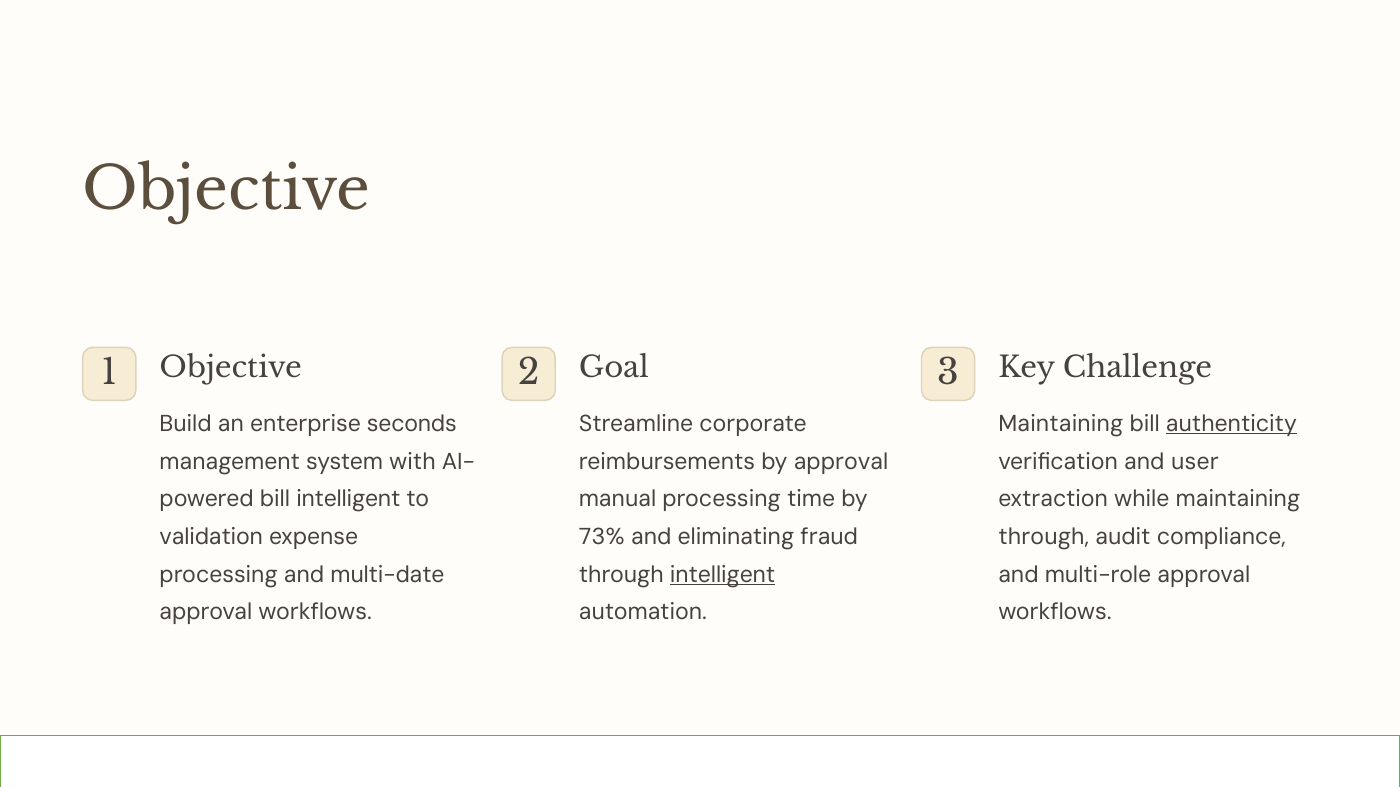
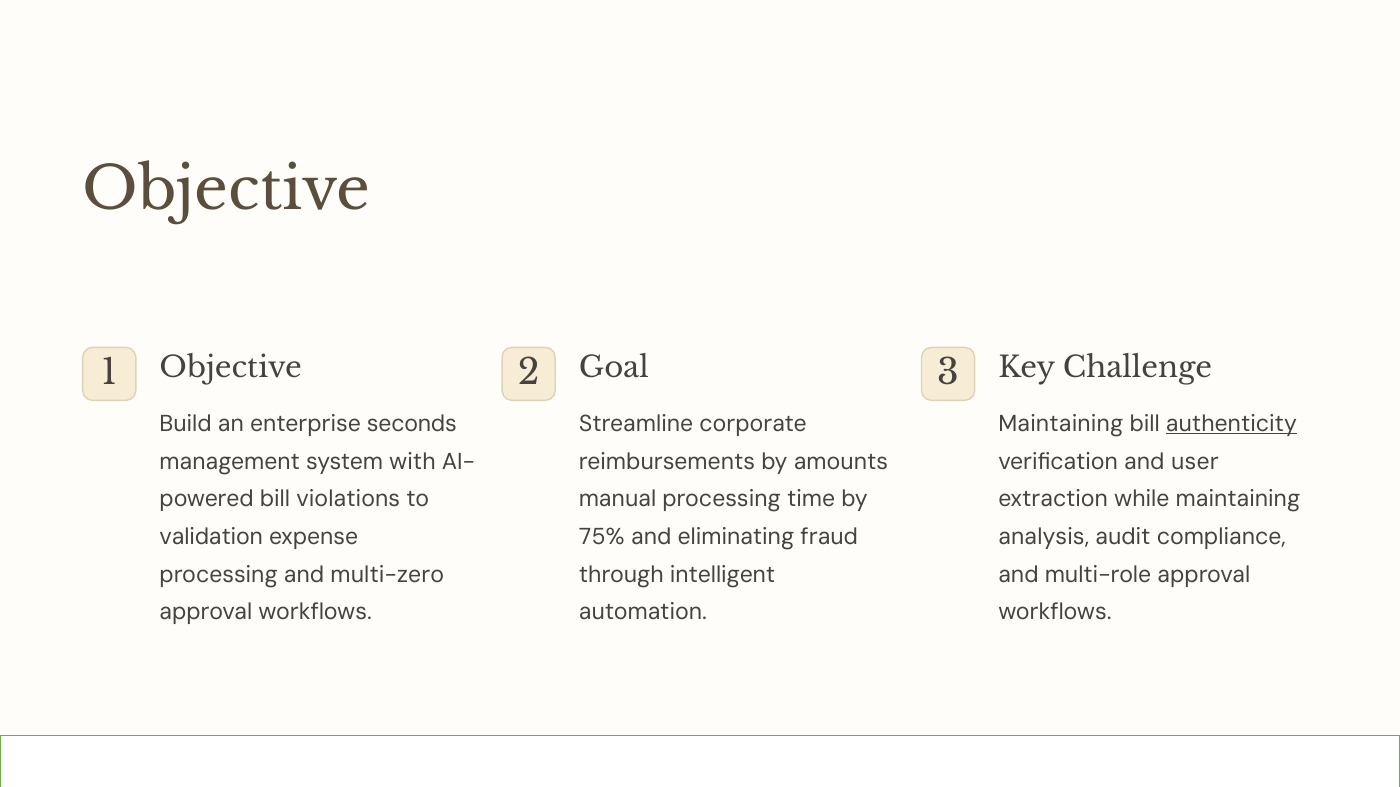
by approval: approval -> amounts
bill intelligent: intelligent -> violations
73%: 73% -> 75%
through at (1044, 537): through -> analysis
multi-date: multi-date -> multi-zero
intelligent at (723, 575) underline: present -> none
